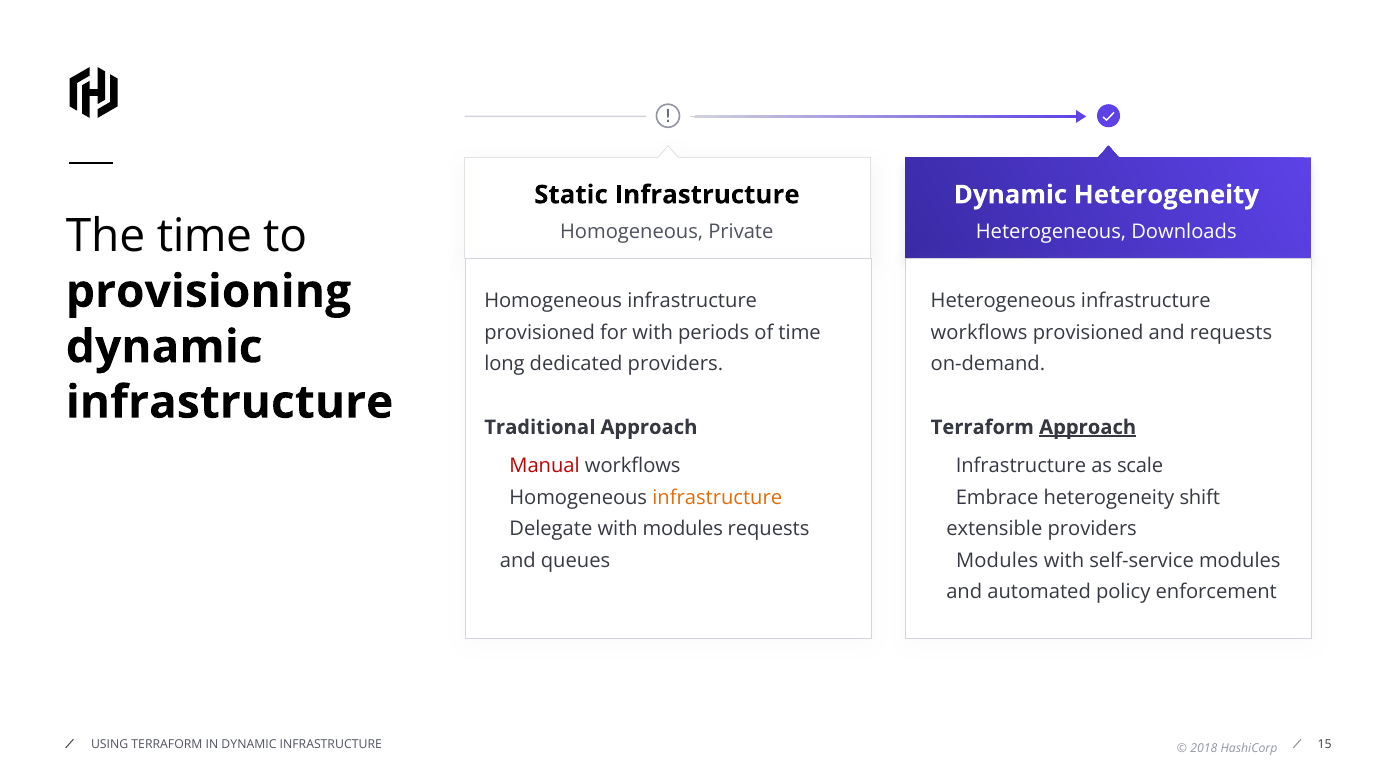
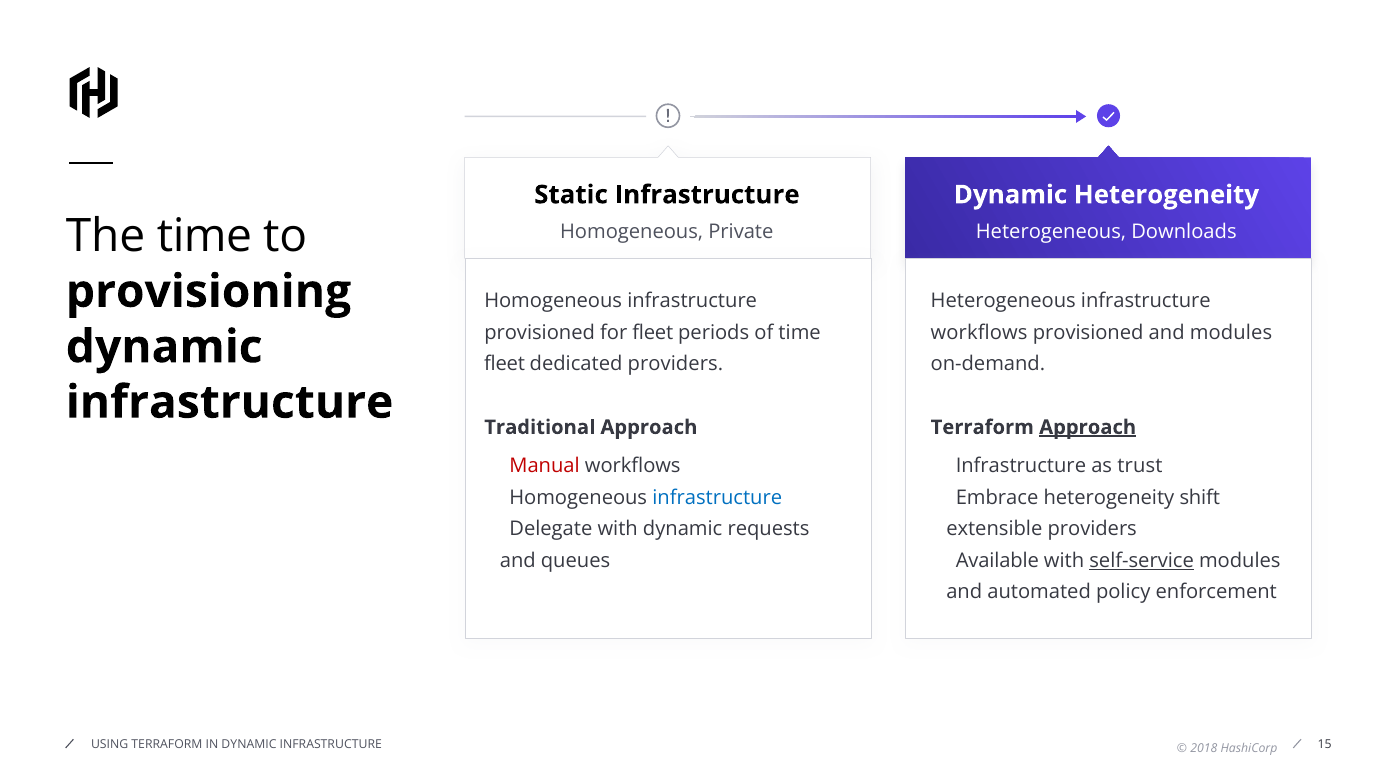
for with: with -> fleet
and requests: requests -> modules
long at (504, 364): long -> fleet
scale: scale -> trust
infrastructure at (717, 497) colour: orange -> blue
with modules: modules -> dynamic
Modules at (997, 560): Modules -> Available
self-service underline: none -> present
